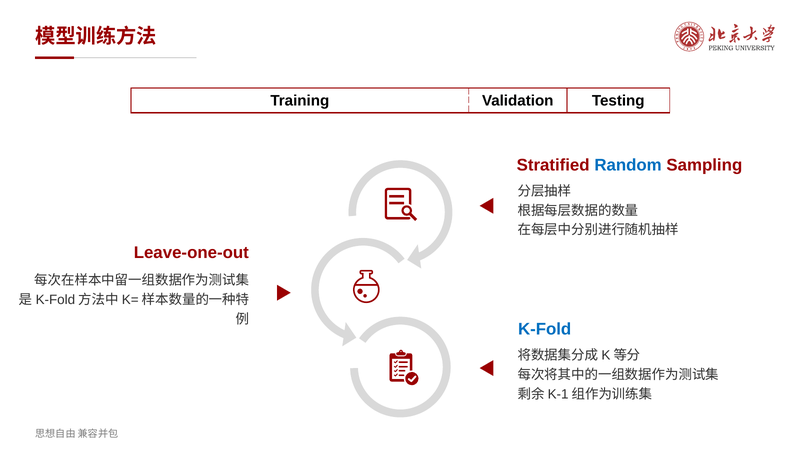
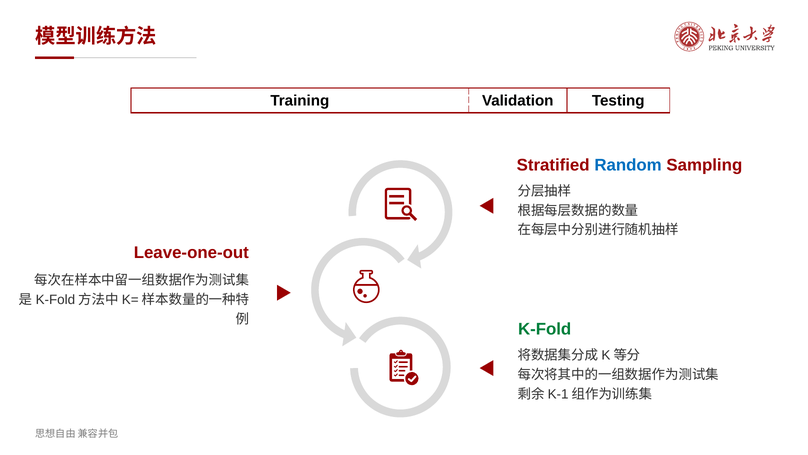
K-Fold colour: blue -> green
